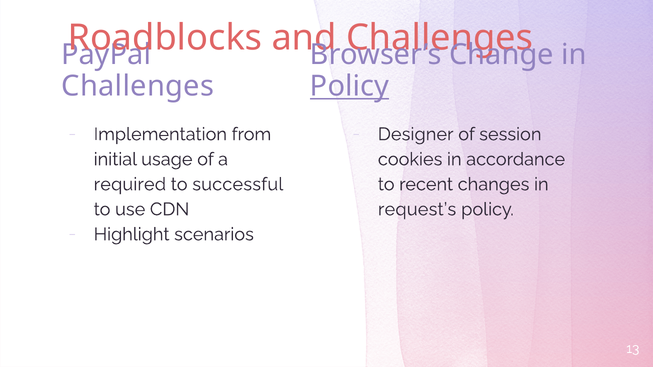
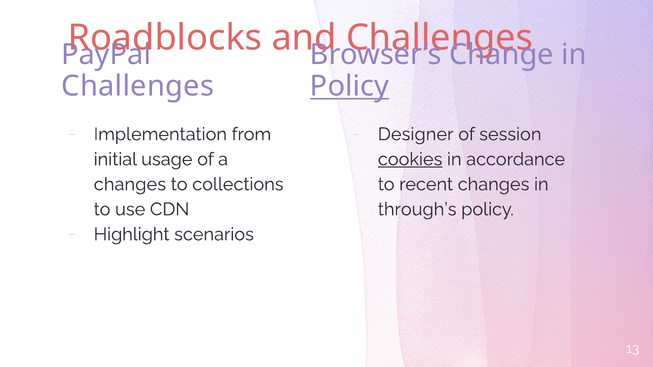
cookies underline: none -> present
required at (130, 184): required -> changes
successful: successful -> collections
request’s: request’s -> through’s
